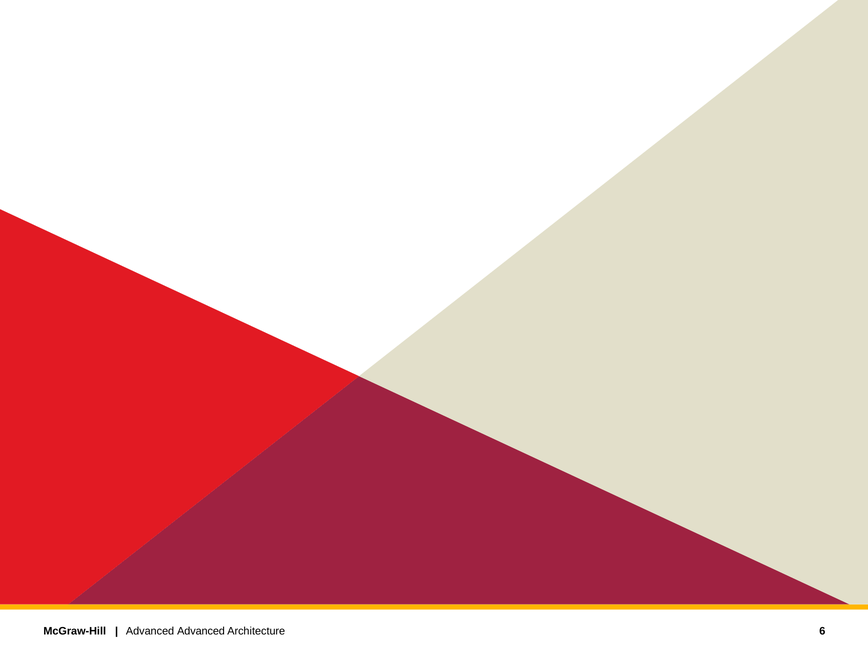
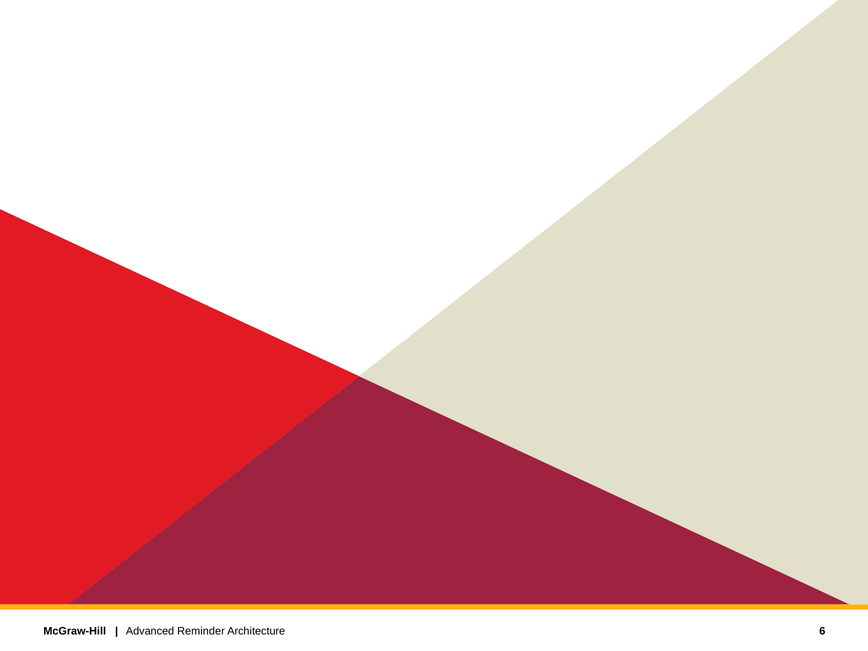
Advanced Advanced: Advanced -> Reminder
